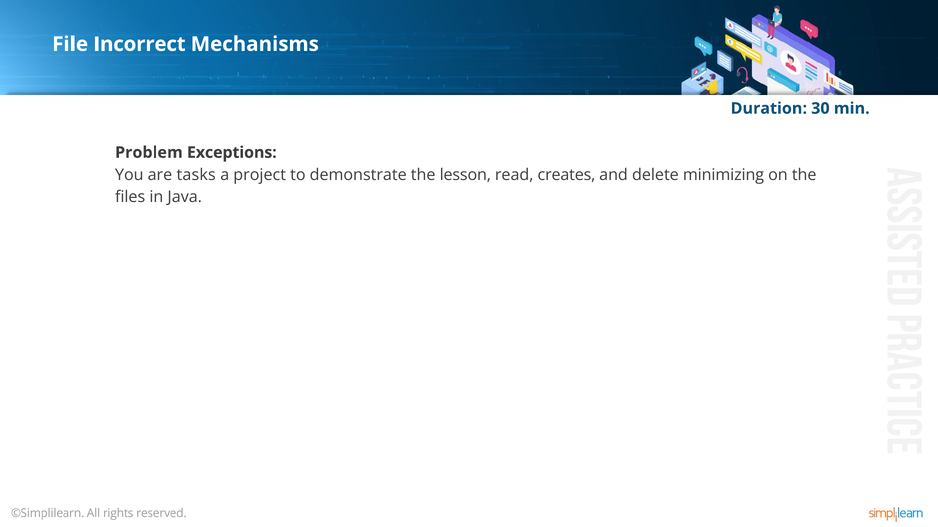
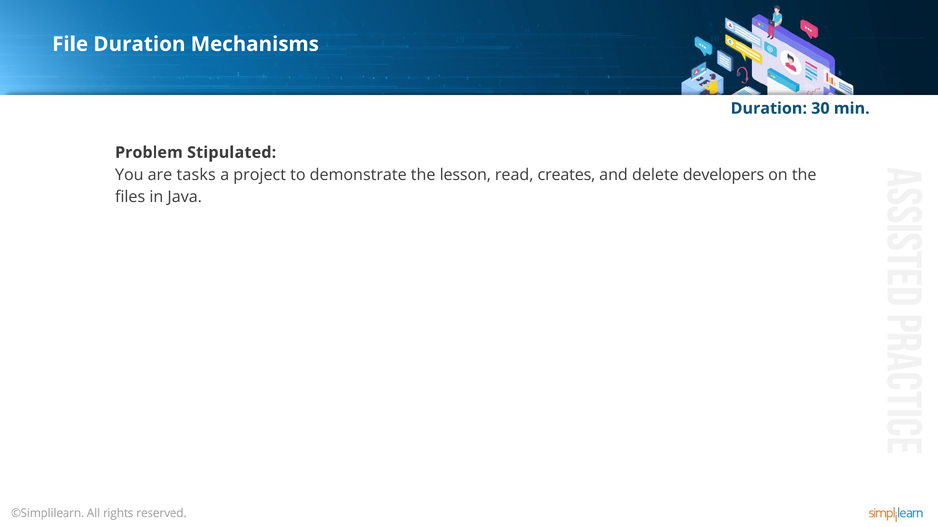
File Incorrect: Incorrect -> Duration
Exceptions: Exceptions -> Stipulated
minimizing: minimizing -> developers
